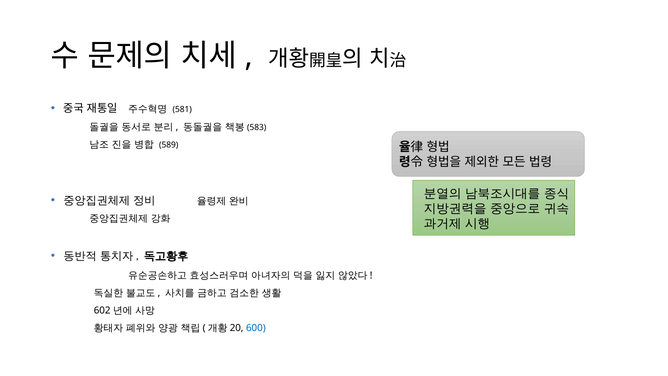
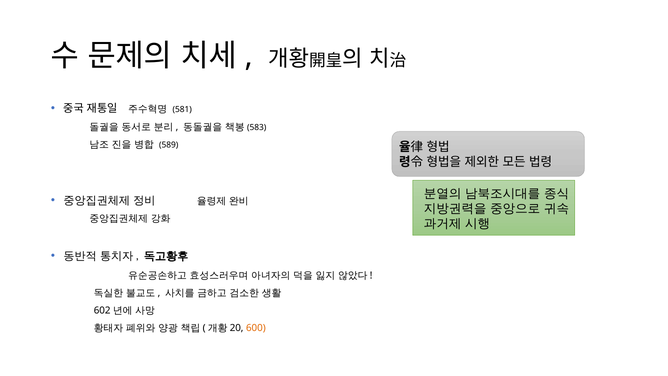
600 colour: blue -> orange
